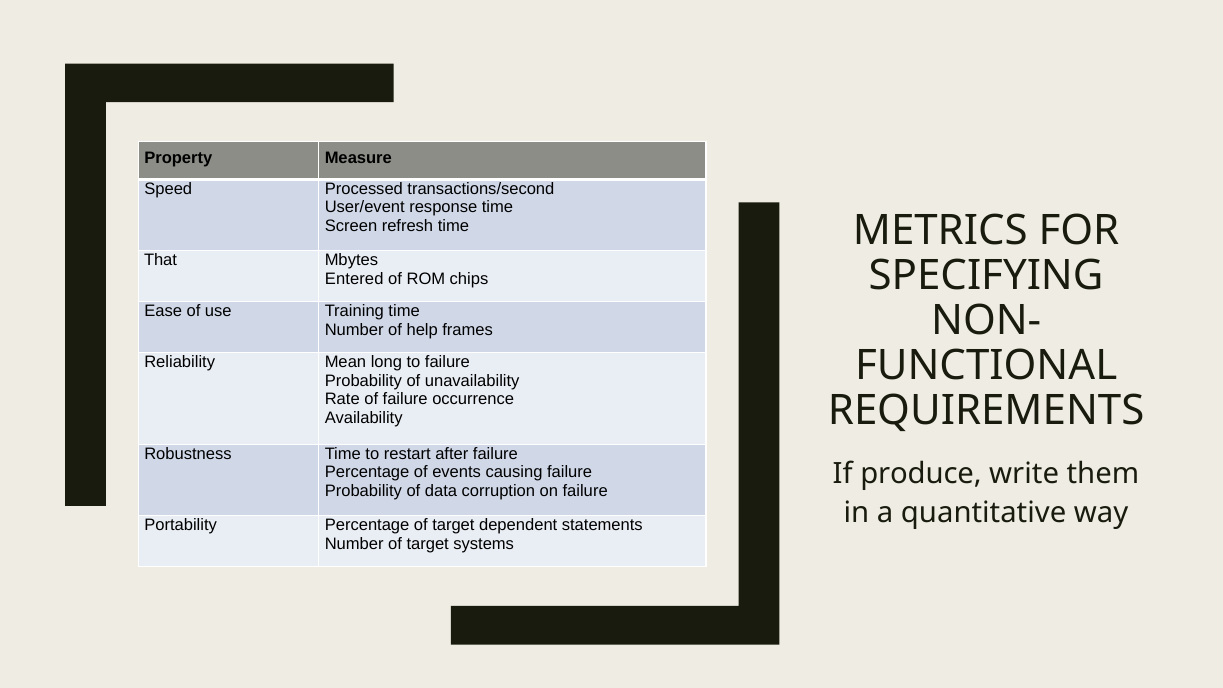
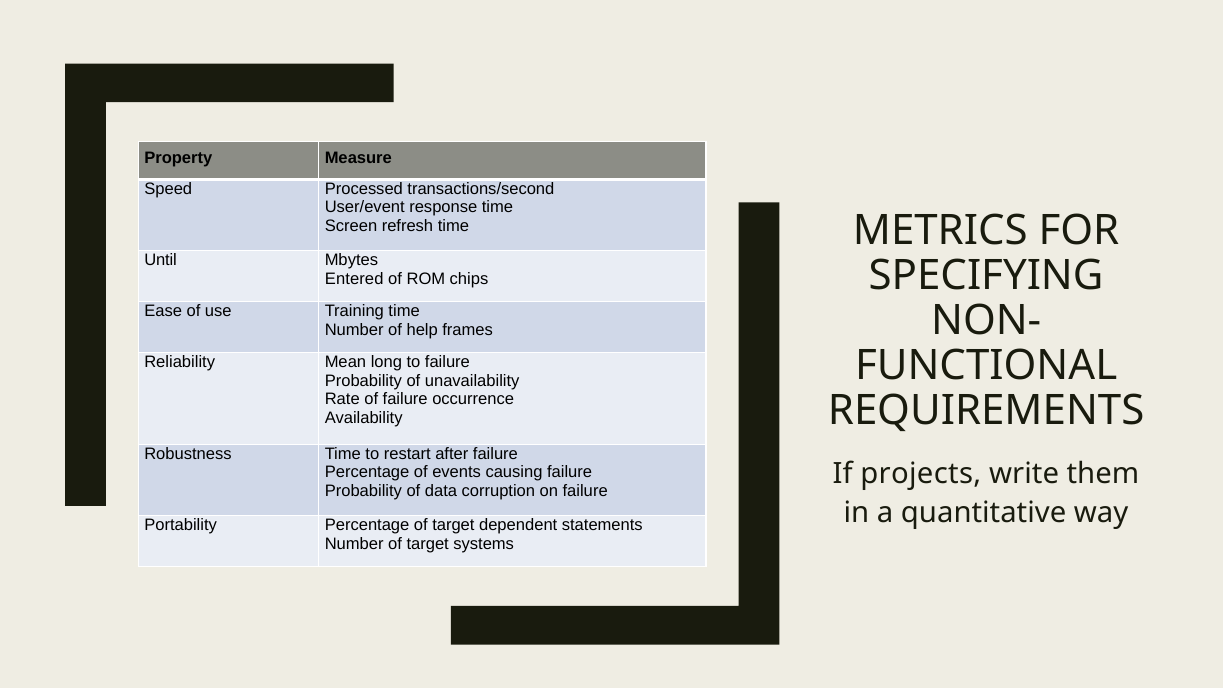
That: That -> Until
produce: produce -> projects
